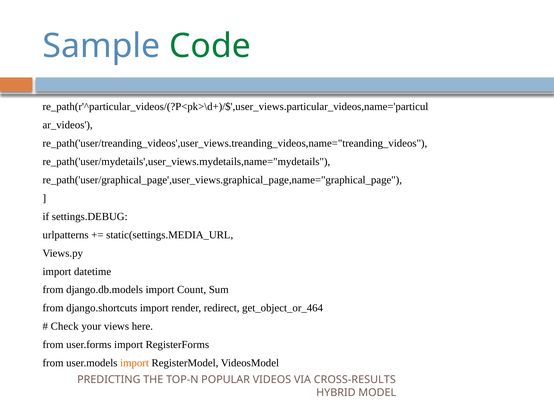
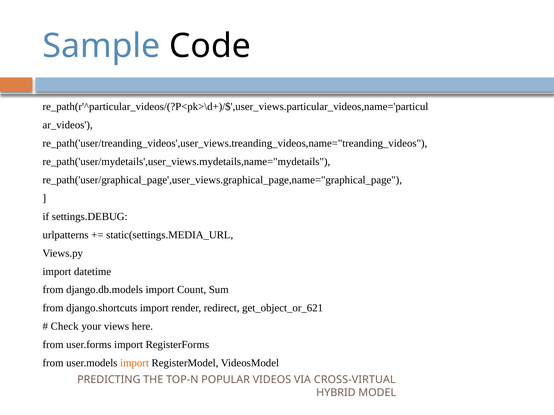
Code colour: green -> black
get_object_or_464: get_object_or_464 -> get_object_or_621
CROSS-RESULTS: CROSS-RESULTS -> CROSS-VIRTUAL
